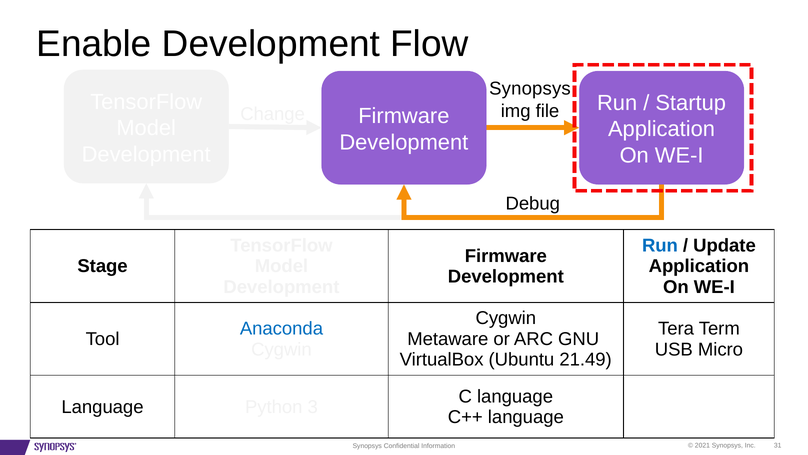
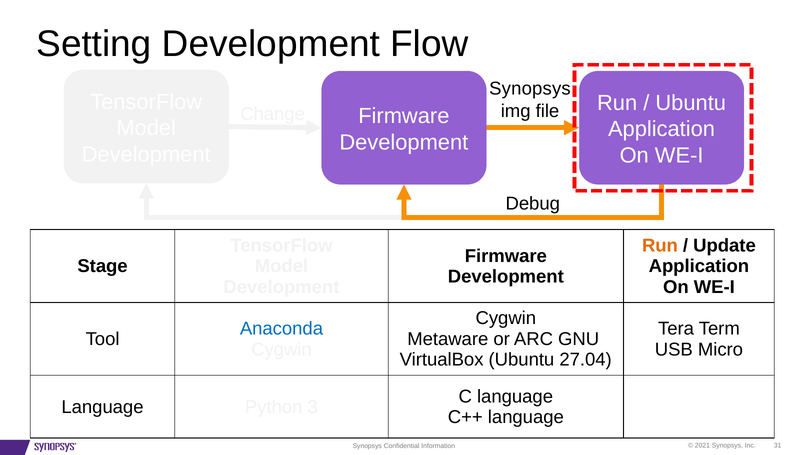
Enable: Enable -> Setting
Startup at (691, 103): Startup -> Ubuntu
Run at (660, 245) colour: blue -> orange
21.49: 21.49 -> 27.04
